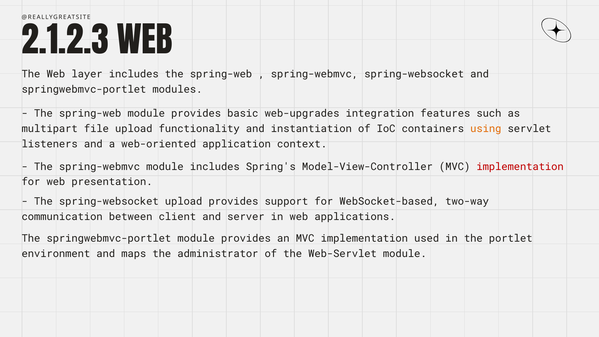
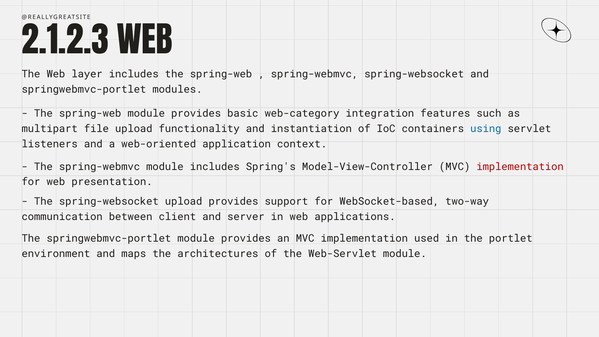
web-upgrades: web-upgrades -> web-category
using colour: orange -> blue
administrator: administrator -> architectures
